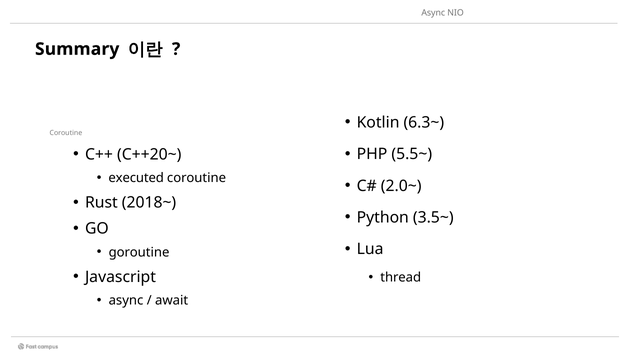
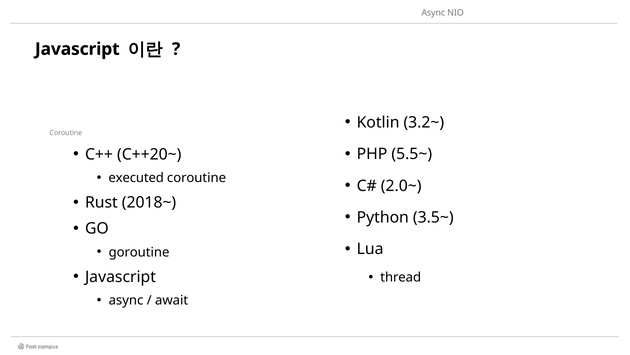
Summary at (77, 49): Summary -> Javascript
6.3~: 6.3~ -> 3.2~
